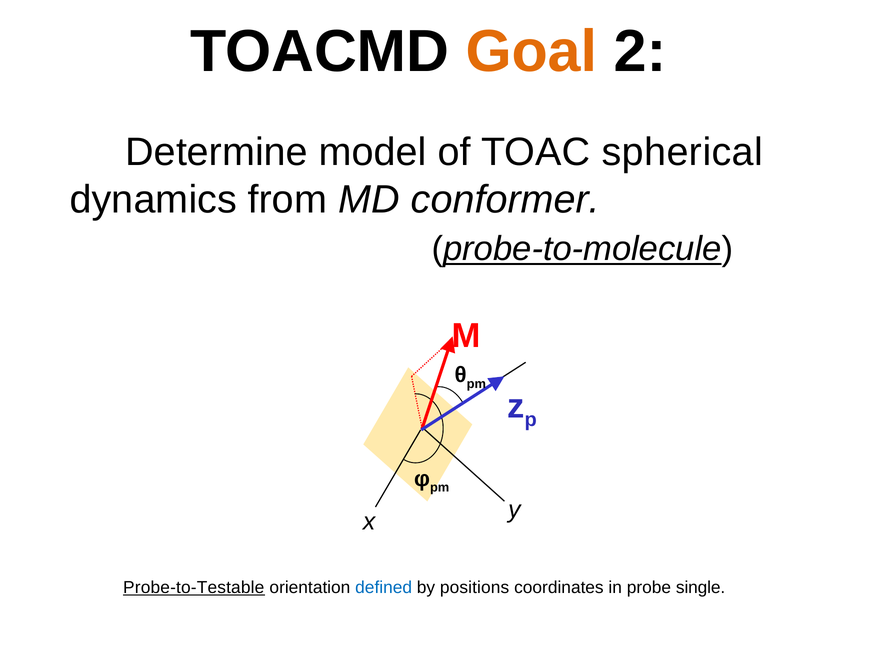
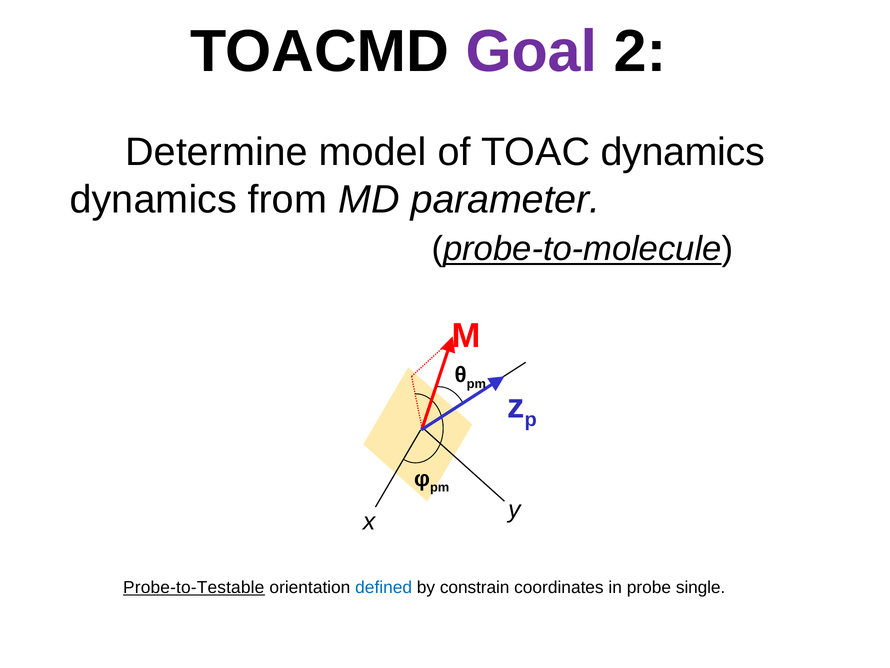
Goal colour: orange -> purple
TOAC spherical: spherical -> dynamics
conformer: conformer -> parameter
positions: positions -> constrain
